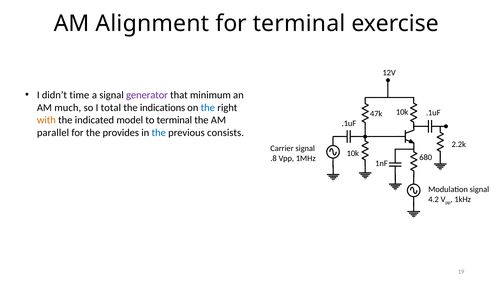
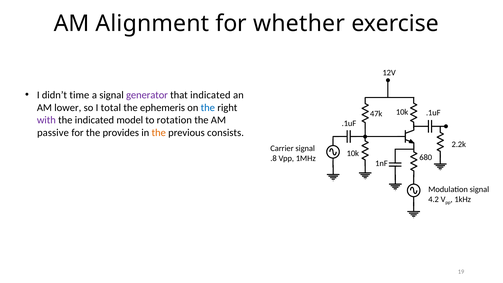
for terminal: terminal -> whether
that minimum: minimum -> indicated
much: much -> lower
indications: indications -> ephemeris
with colour: orange -> purple
to terminal: terminal -> rotation
parallel: parallel -> passive
the at (159, 133) colour: blue -> orange
